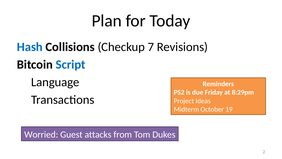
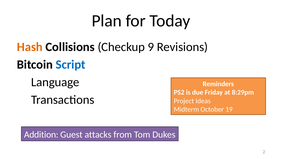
Hash colour: blue -> orange
7: 7 -> 9
Worried: Worried -> Addition
